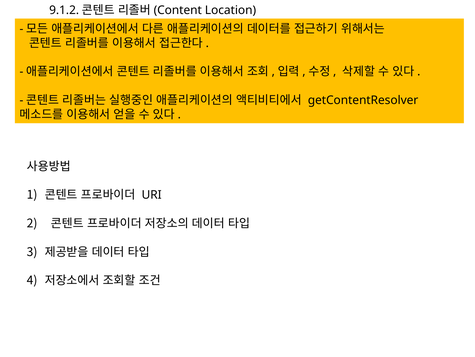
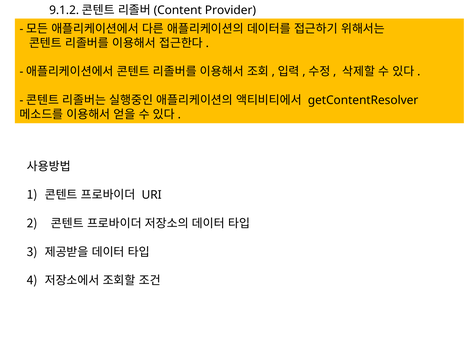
Location: Location -> Provider
